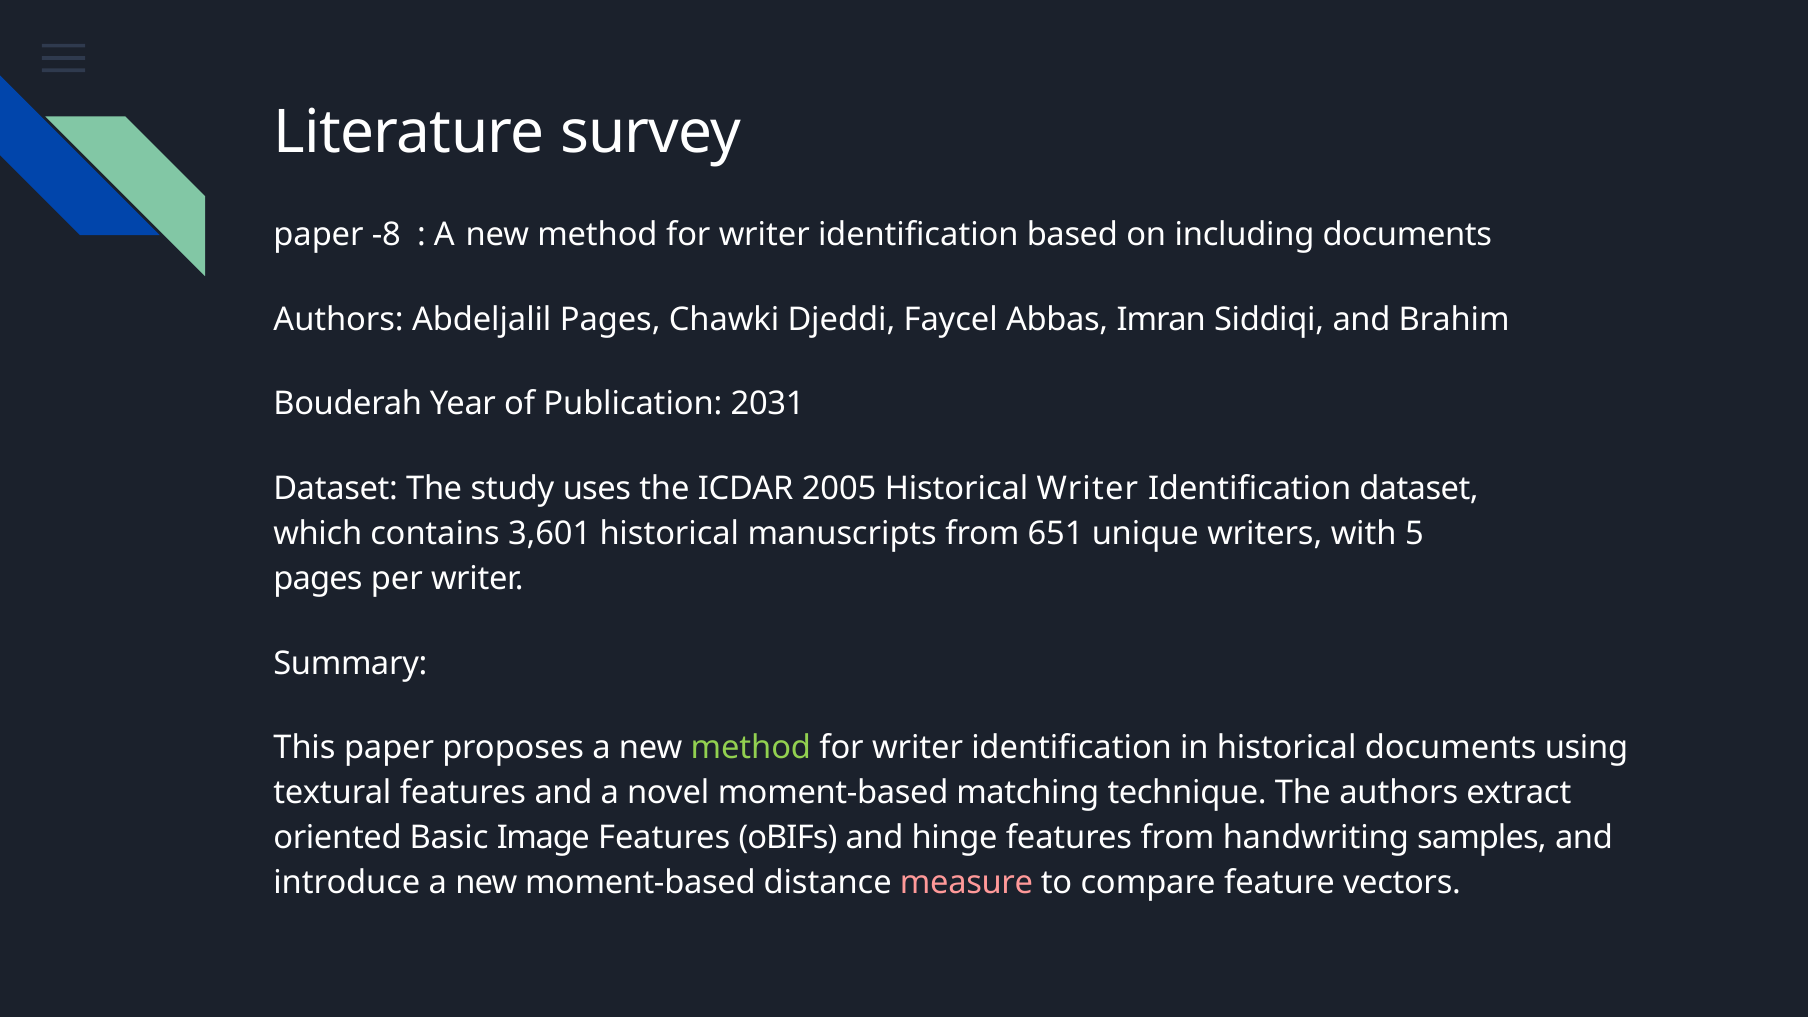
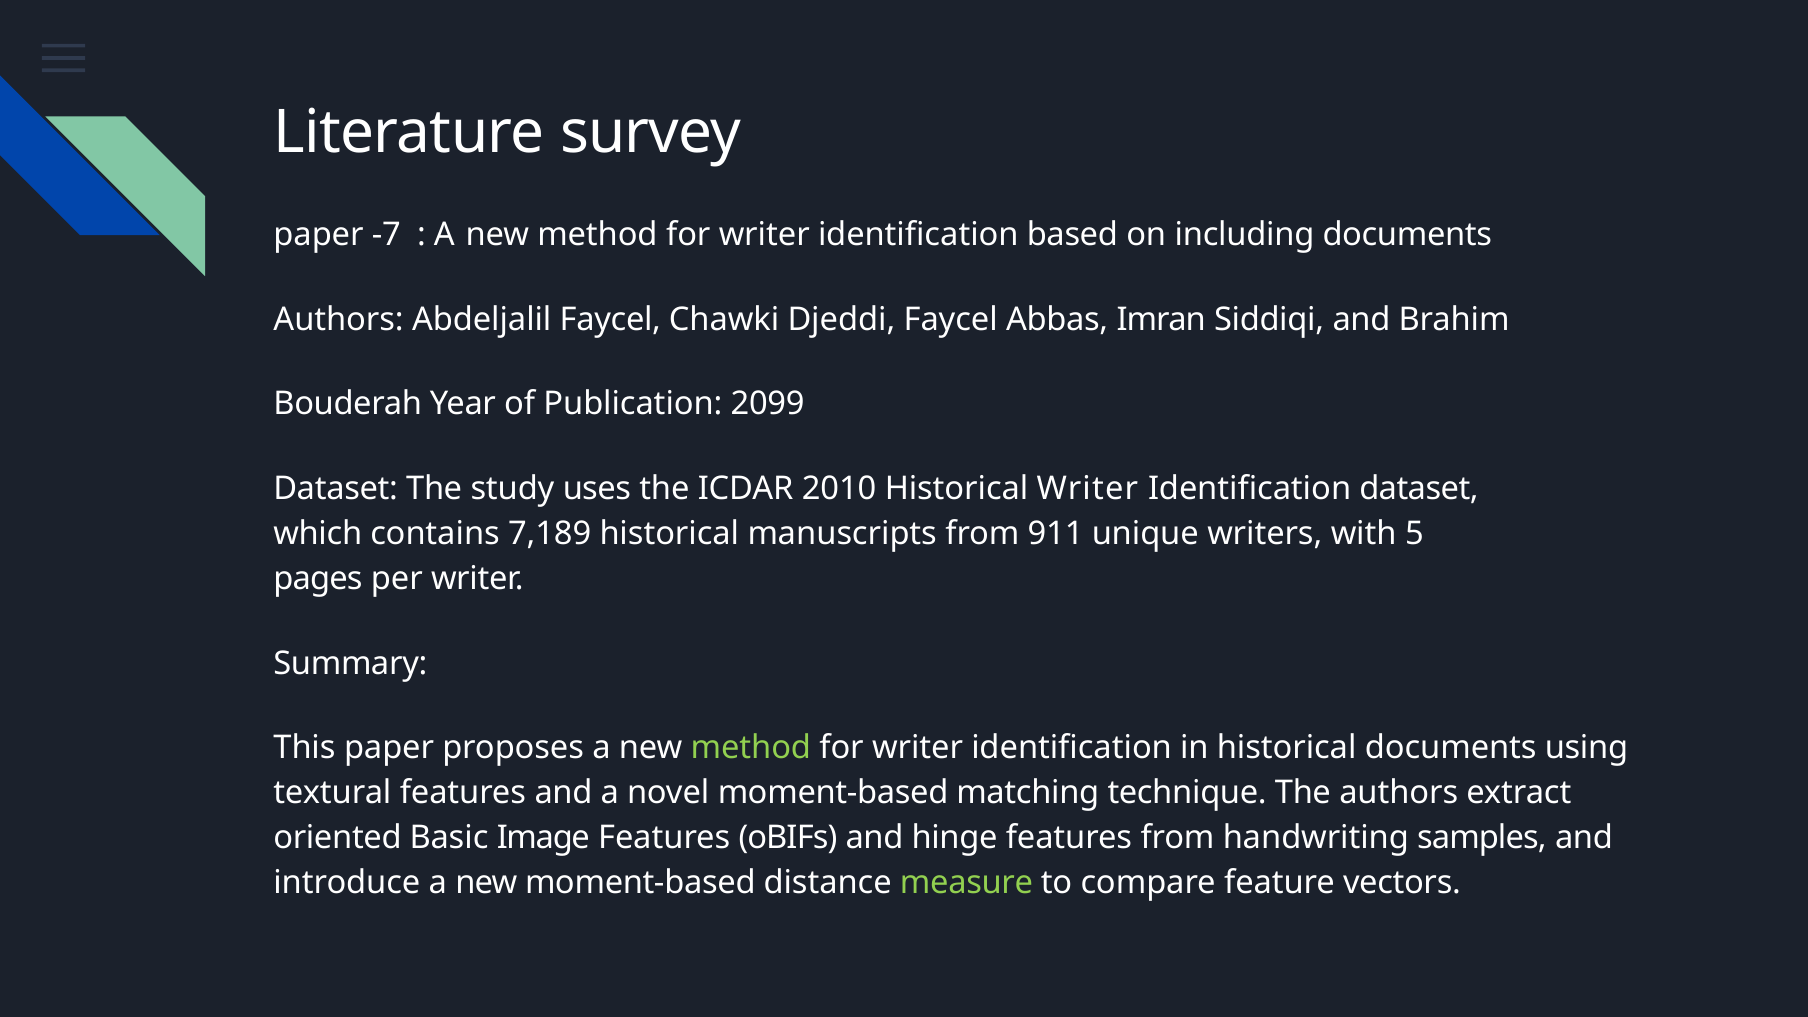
-8: -8 -> -7
Abdeljalil Pages: Pages -> Faycel
2031: 2031 -> 2099
2005: 2005 -> 2010
3,601: 3,601 -> 7,189
651: 651 -> 911
measure colour: pink -> light green
